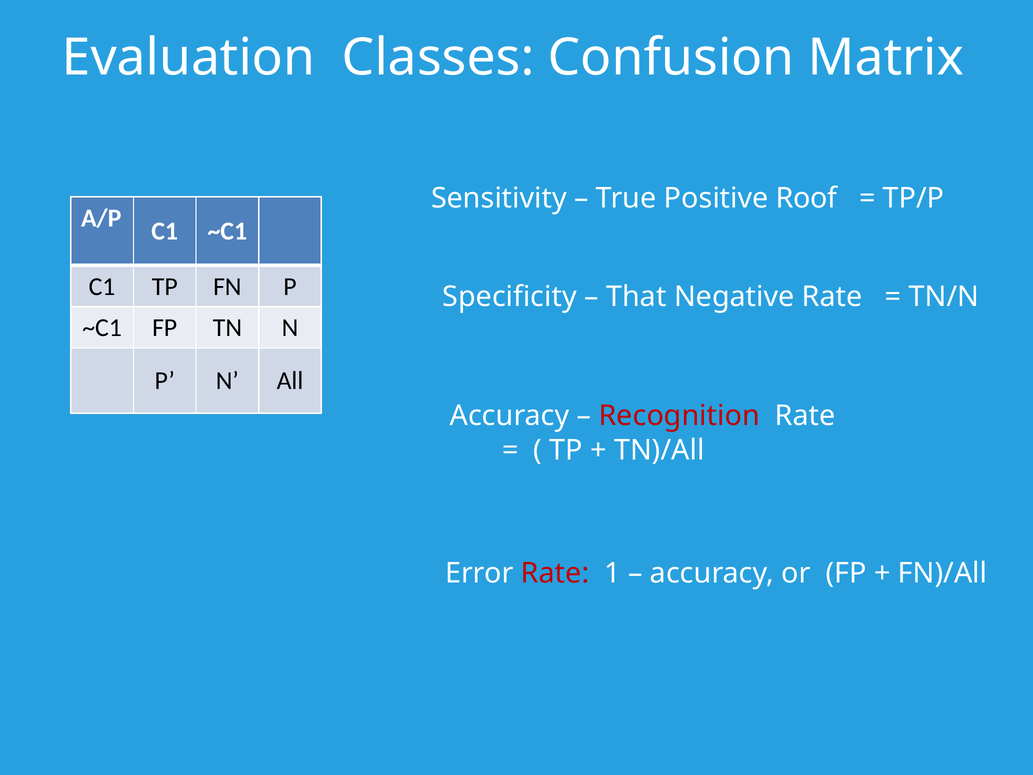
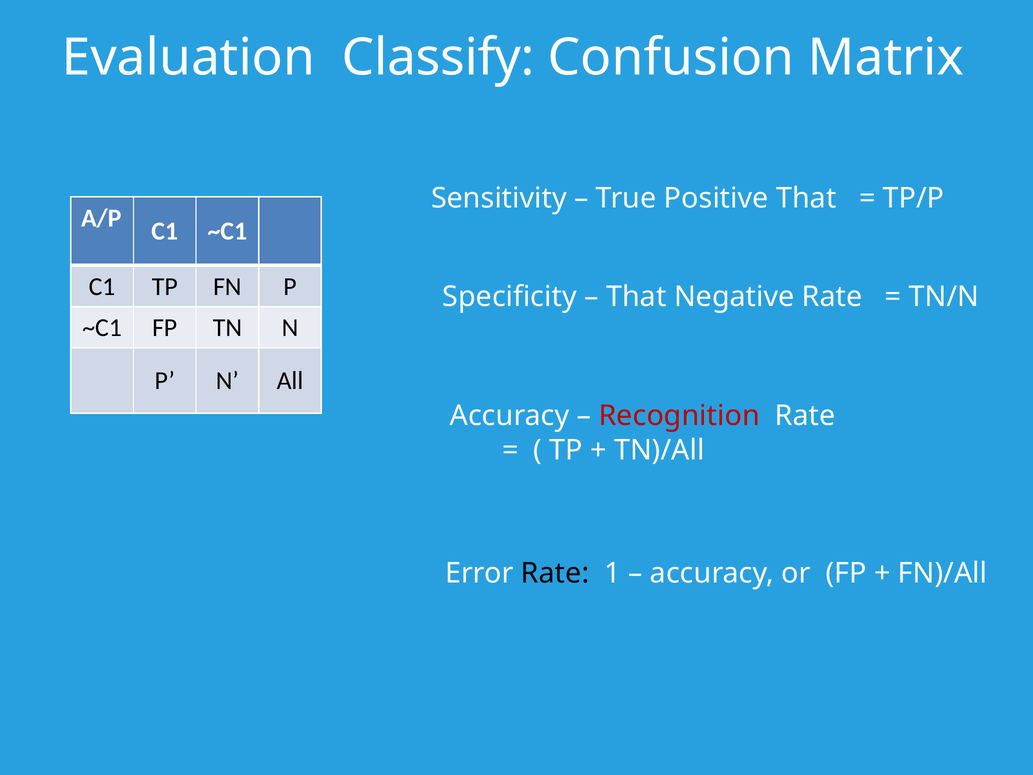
Classes: Classes -> Classify
Positive Roof: Roof -> That
Rate at (555, 573) colour: red -> black
